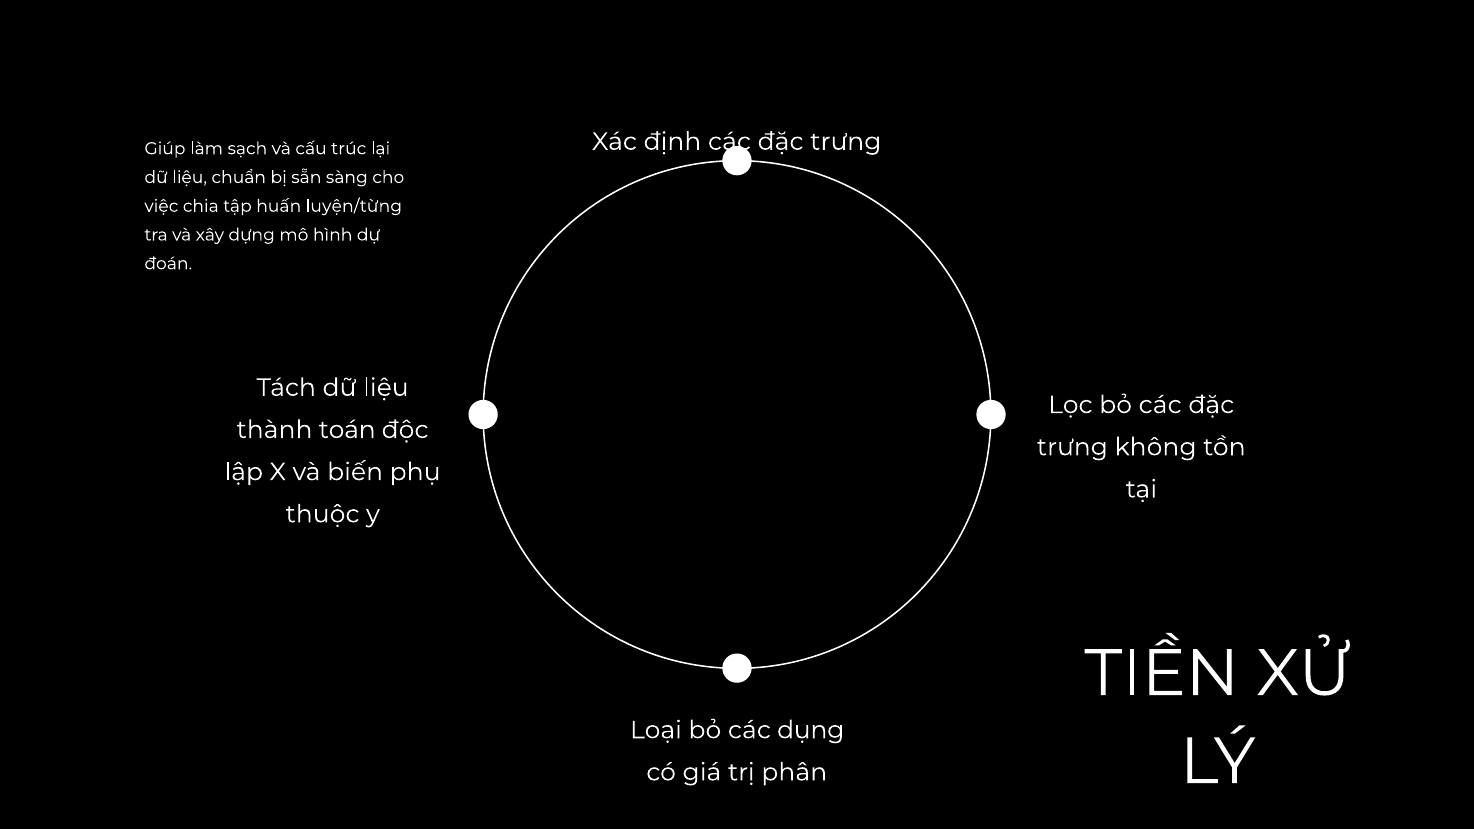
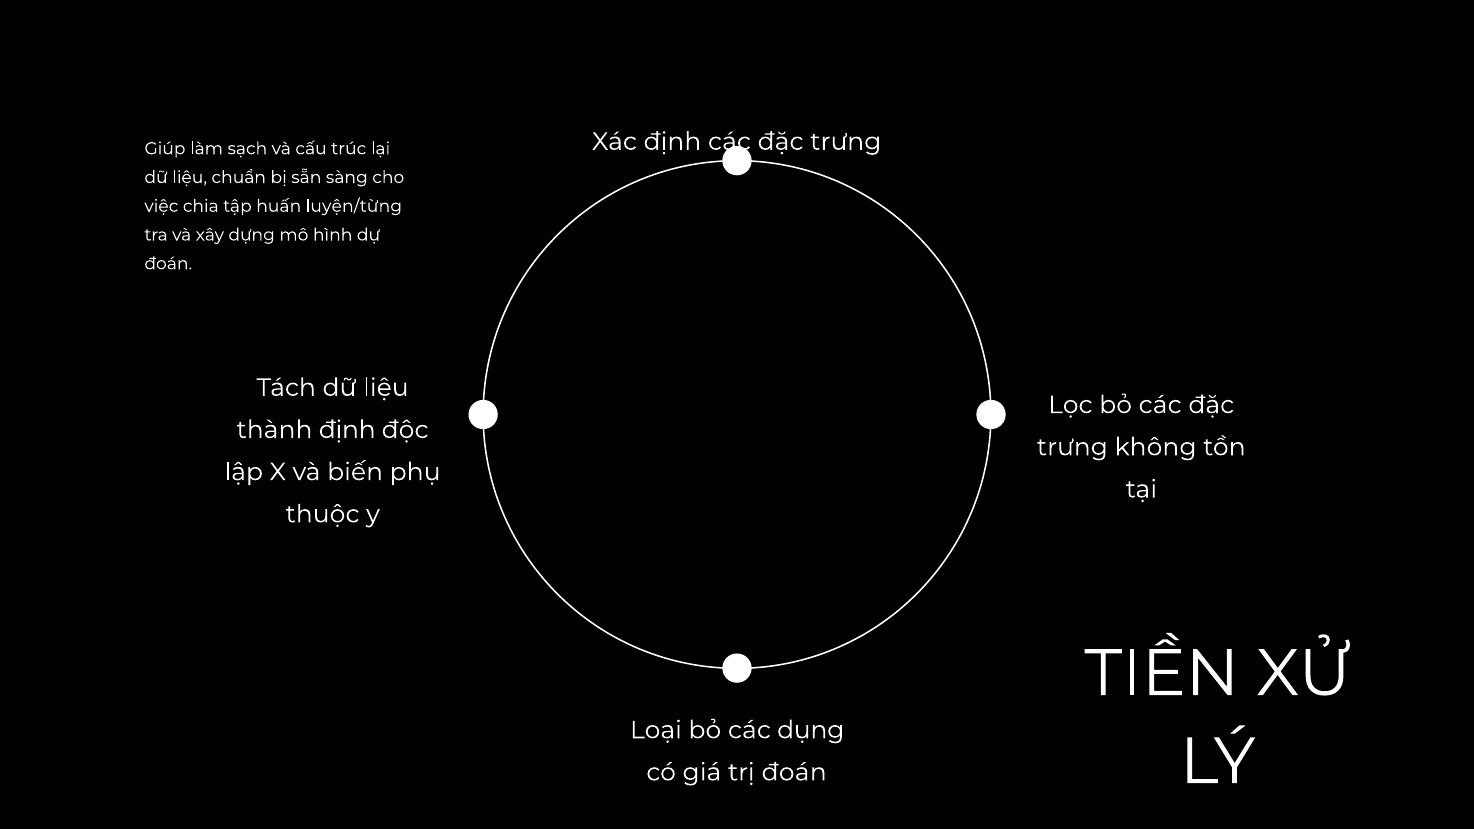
thành toán: toán -> định
trị phân: phân -> đoán
